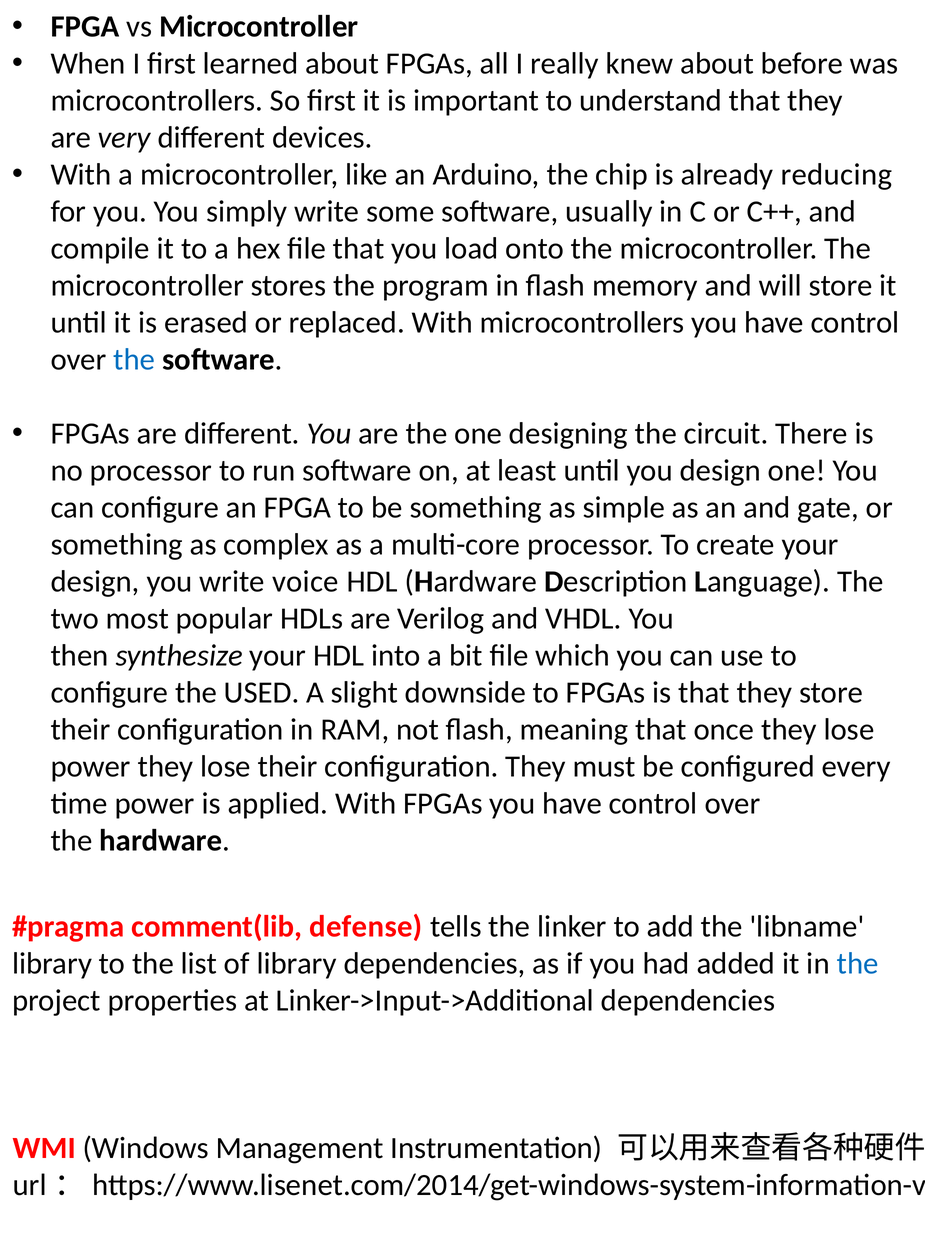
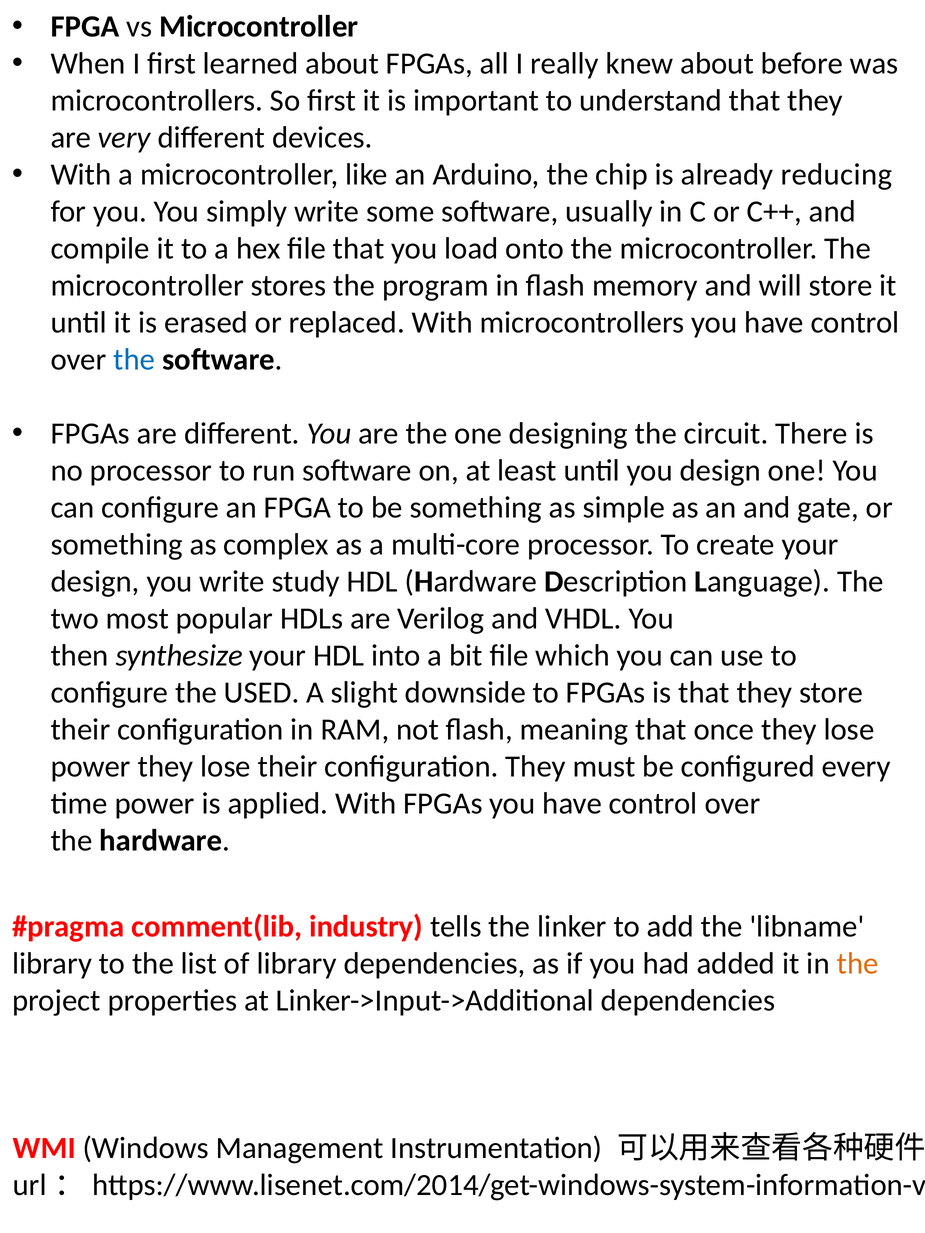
voice: voice -> study
defense: defense -> industry
the at (858, 964) colour: blue -> orange
